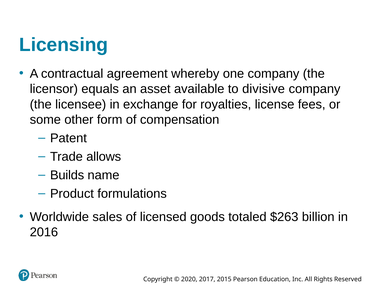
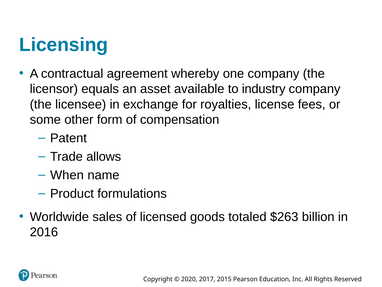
divisive: divisive -> industry
Builds: Builds -> When
